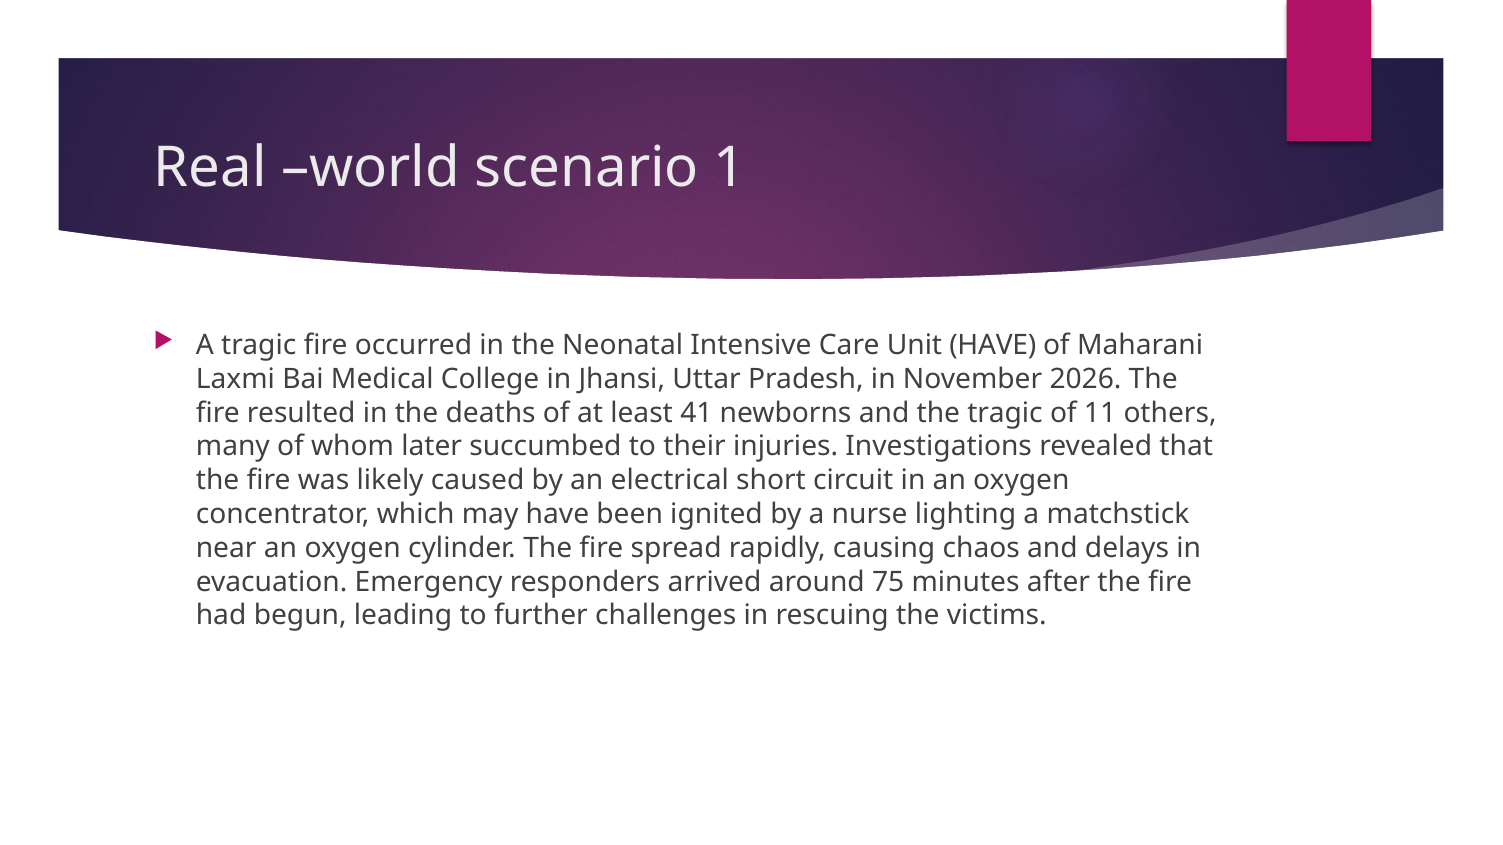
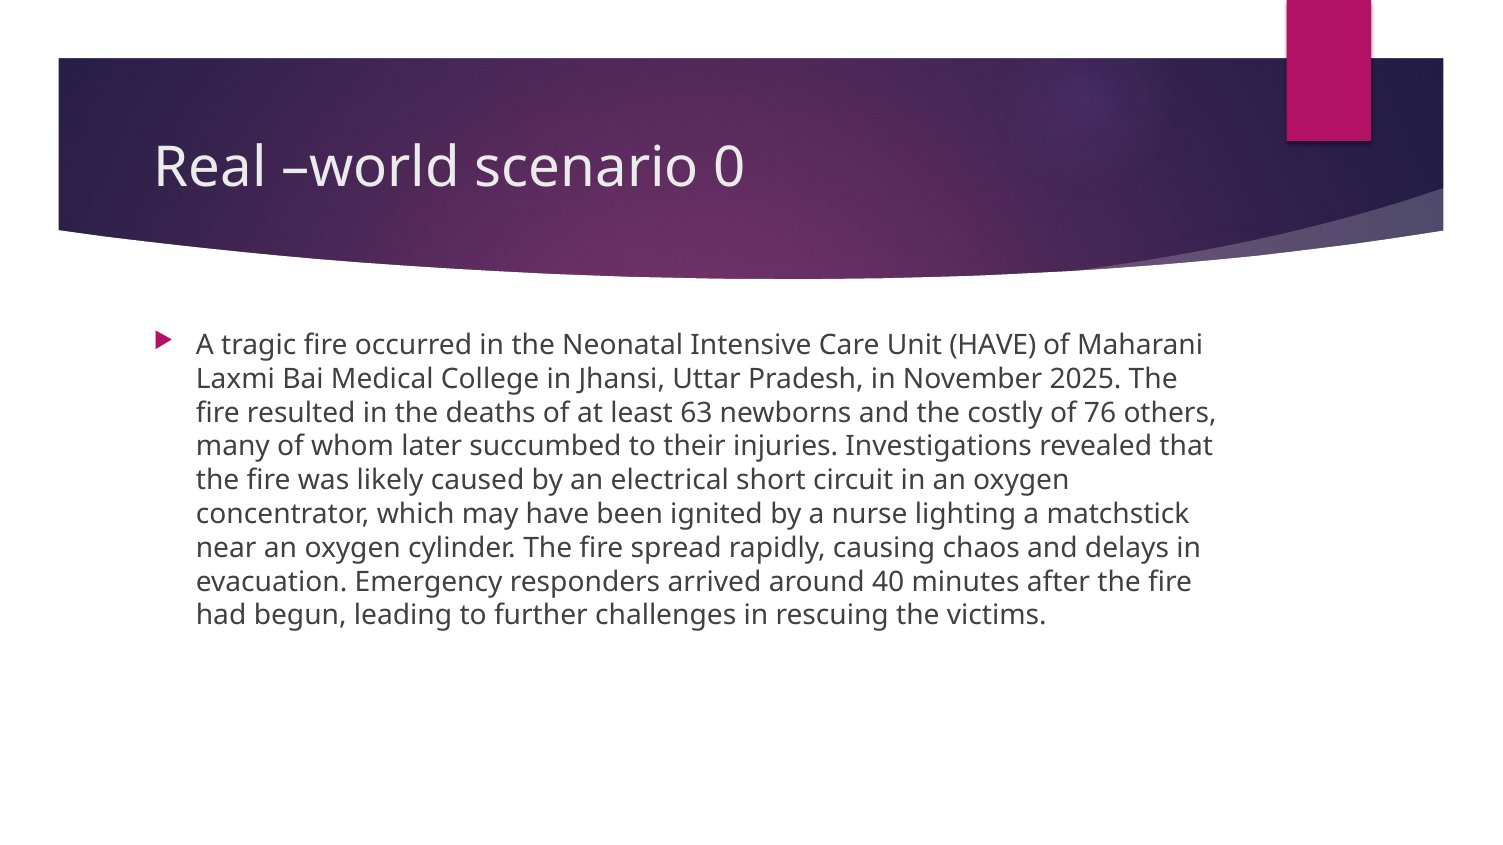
1: 1 -> 0
2026: 2026 -> 2025
41: 41 -> 63
the tragic: tragic -> costly
11: 11 -> 76
75: 75 -> 40
